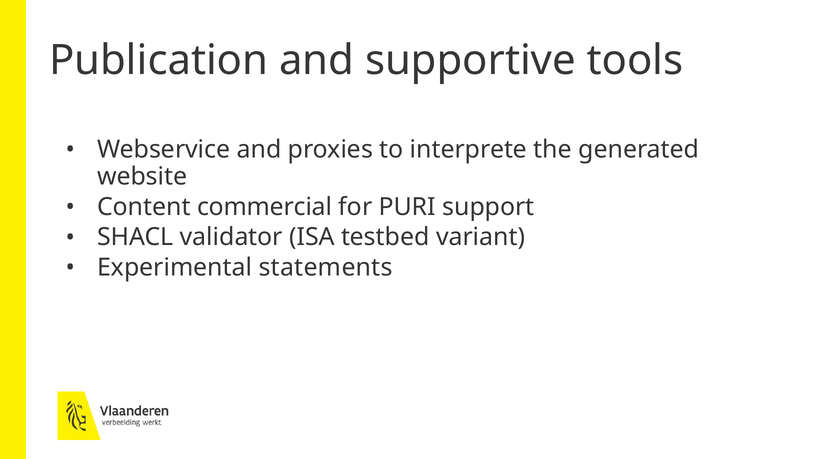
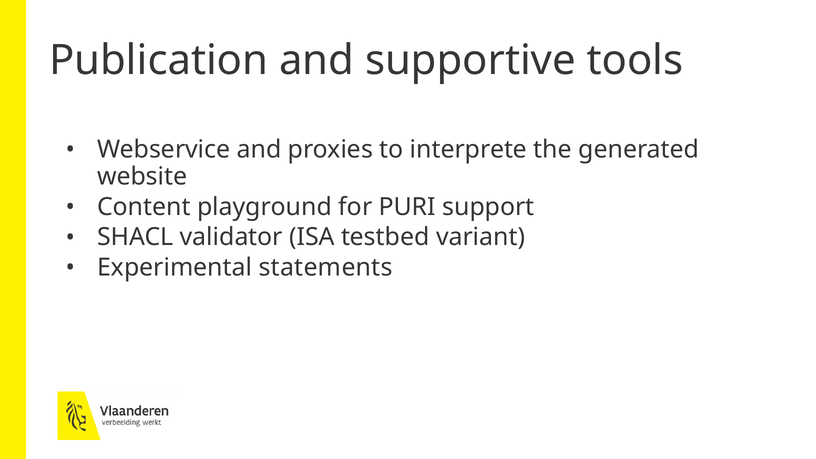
commercial: commercial -> playground
